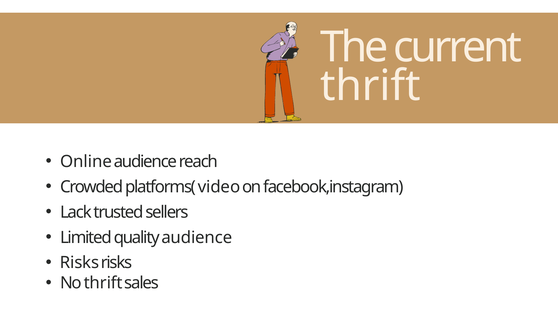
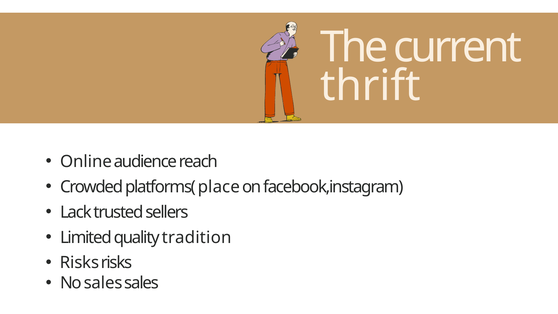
video: video -> place
quality audience: audience -> tradition
No thrift: thrift -> sales
